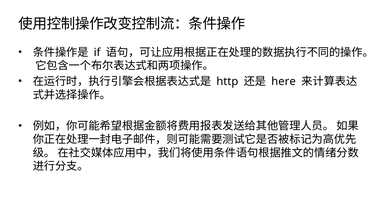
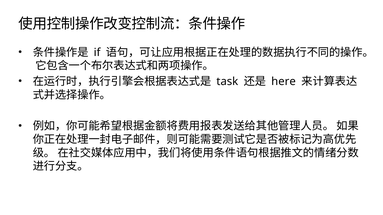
http: http -> task
